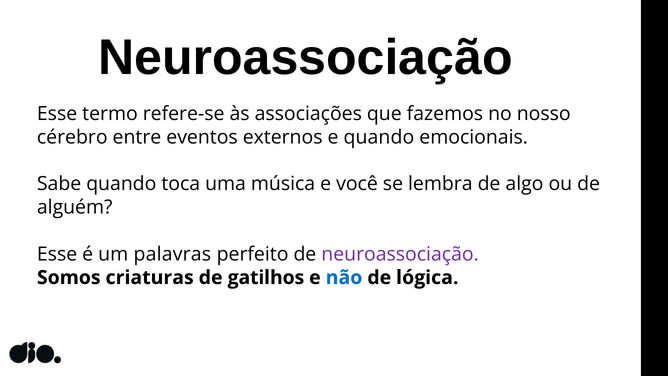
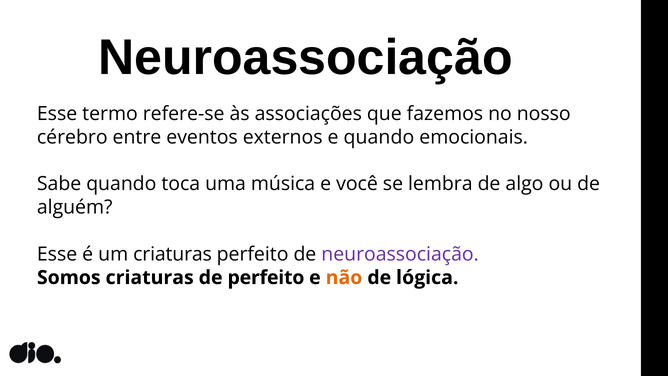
um palavras: palavras -> criaturas
de gatilhos: gatilhos -> perfeito
não colour: blue -> orange
